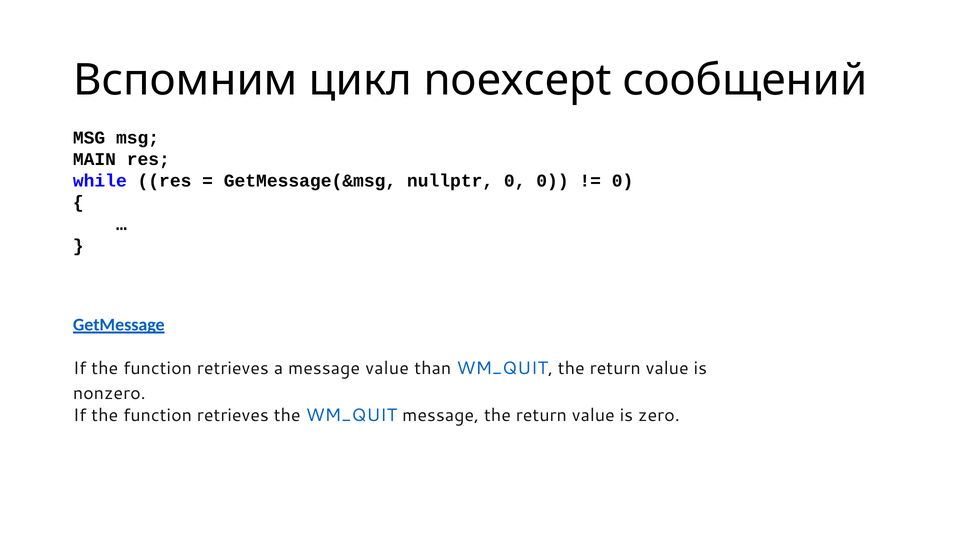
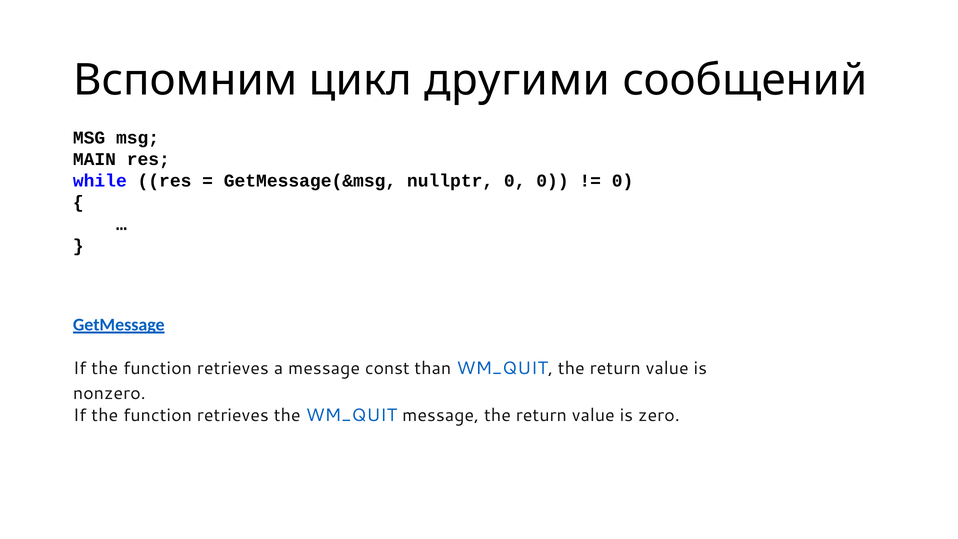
noexcept: noexcept -> другими
message value: value -> const
